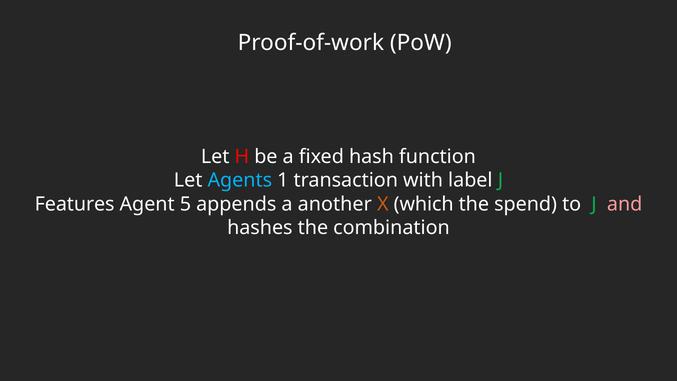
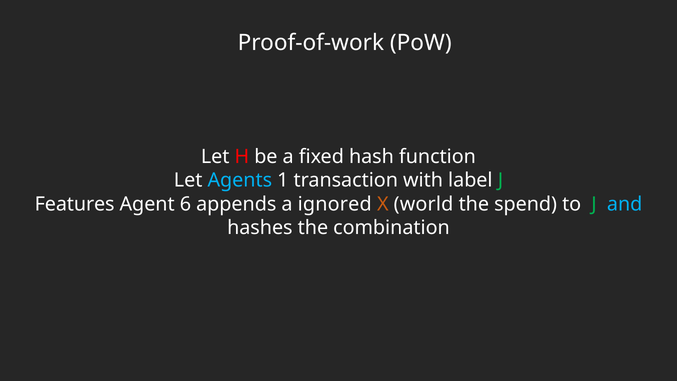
5: 5 -> 6
another: another -> ignored
which: which -> world
and colour: pink -> light blue
